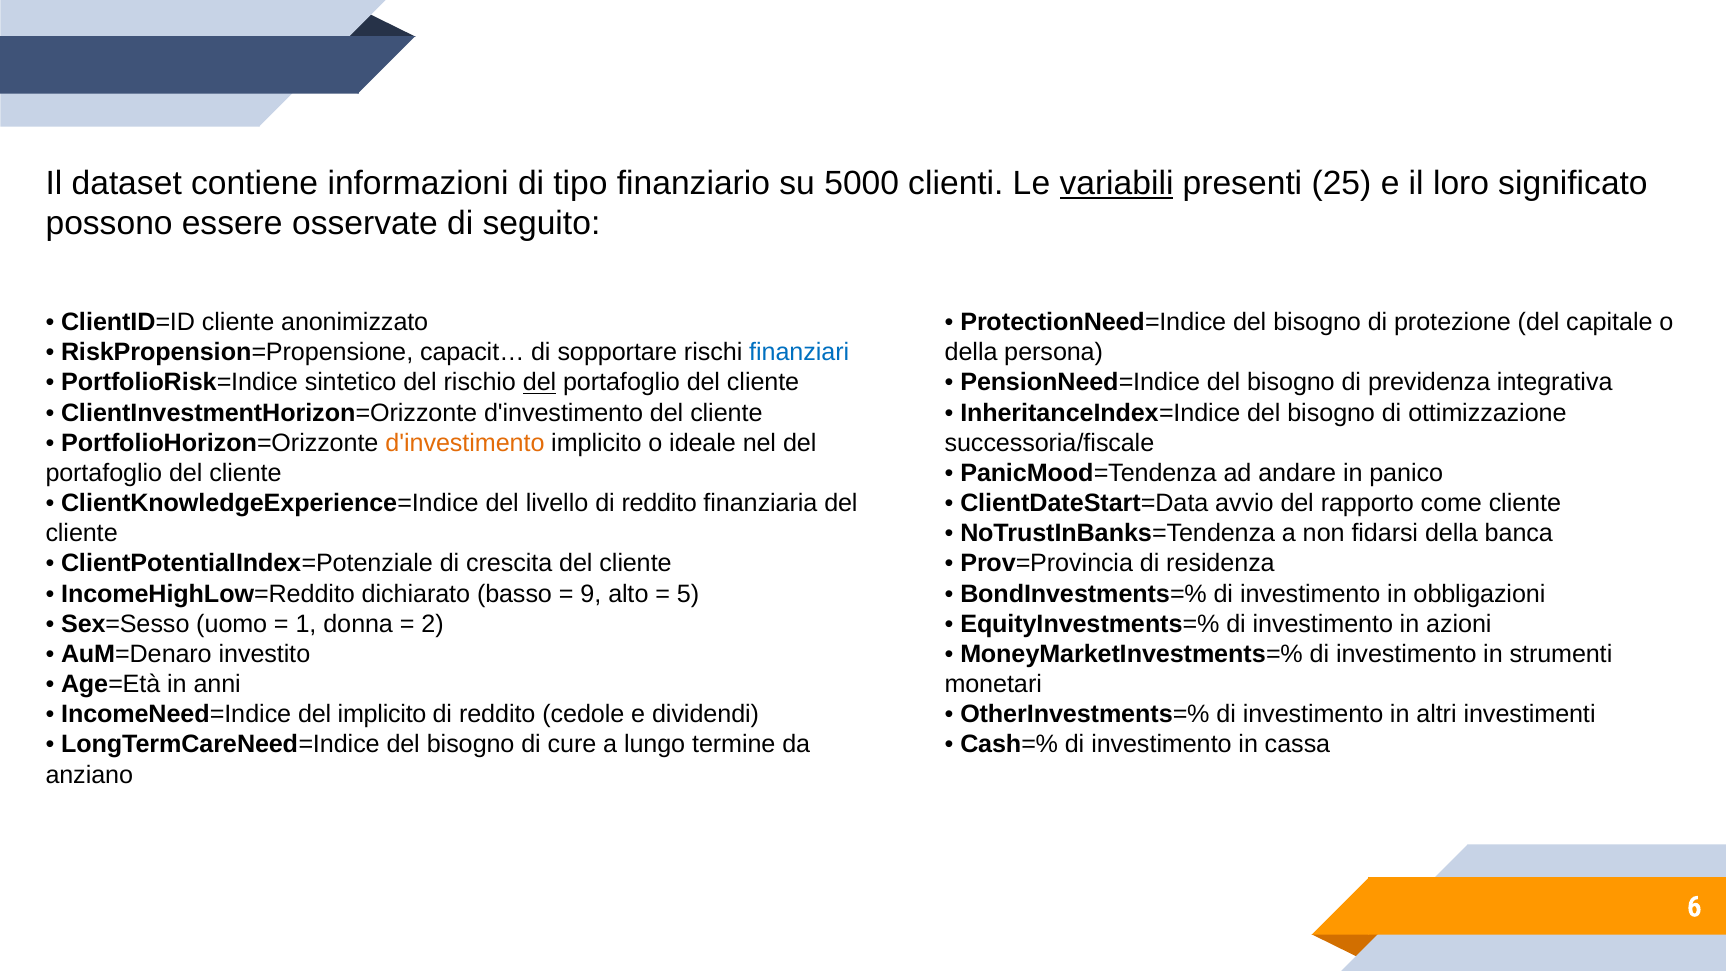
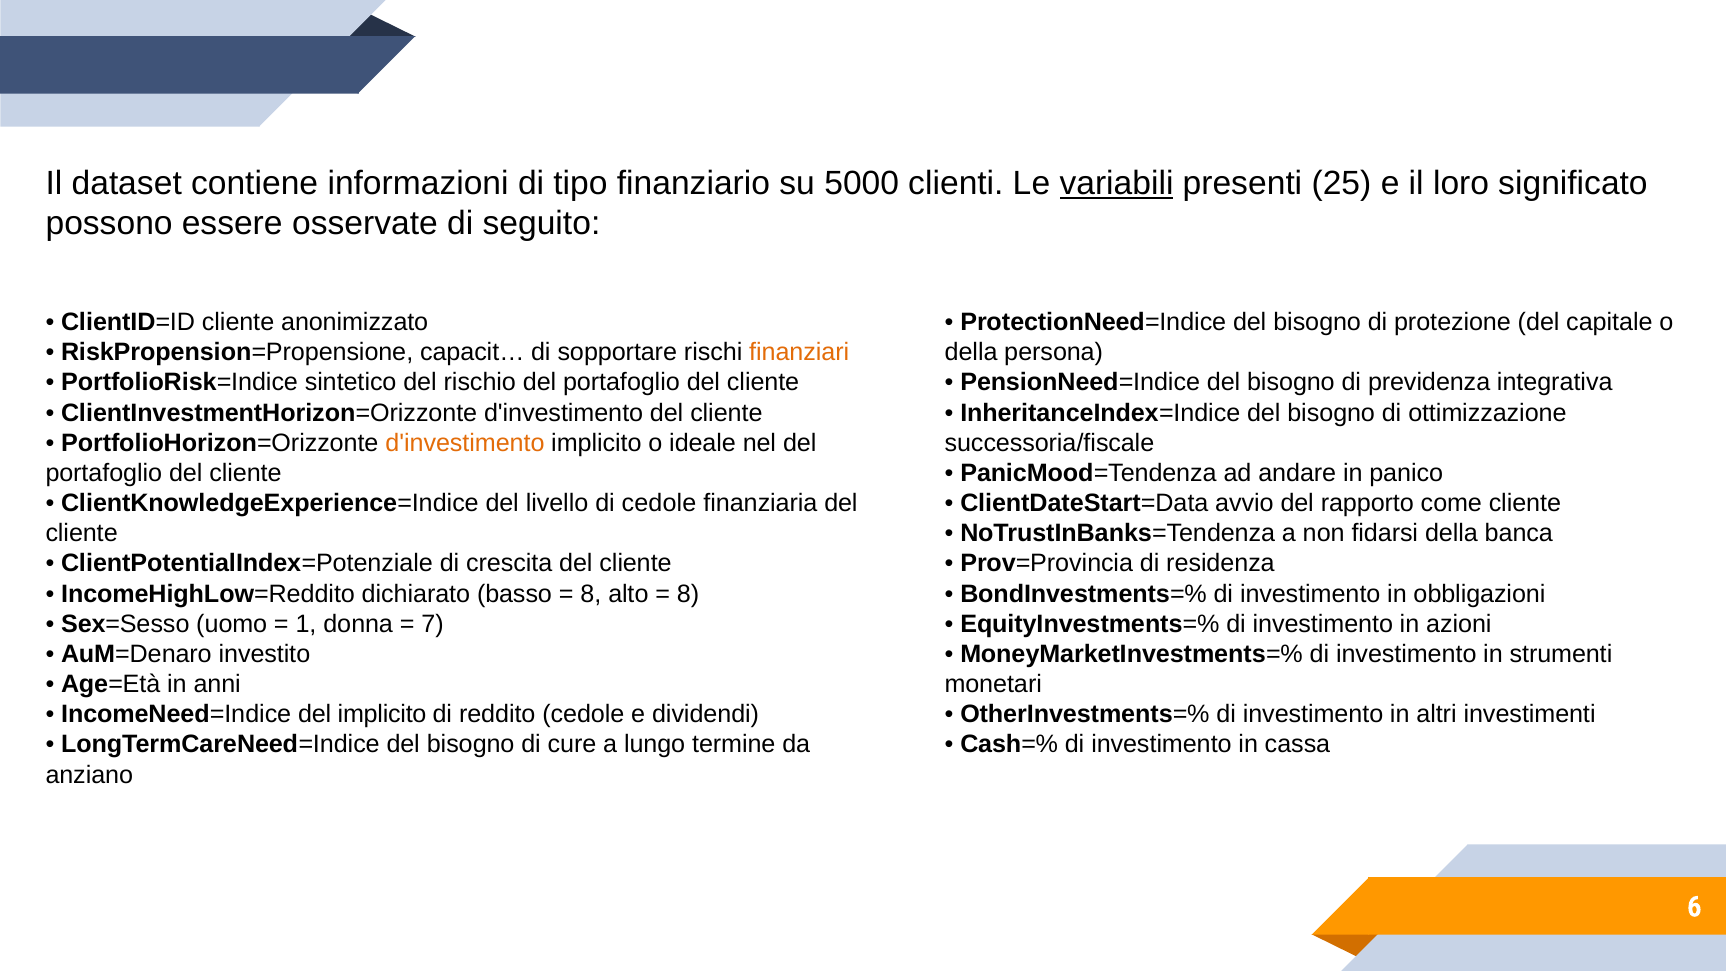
finanziari colour: blue -> orange
del at (540, 383) underline: present -> none
livello di reddito: reddito -> cedole
9 at (591, 594): 9 -> 8
5 at (688, 594): 5 -> 8
2: 2 -> 7
